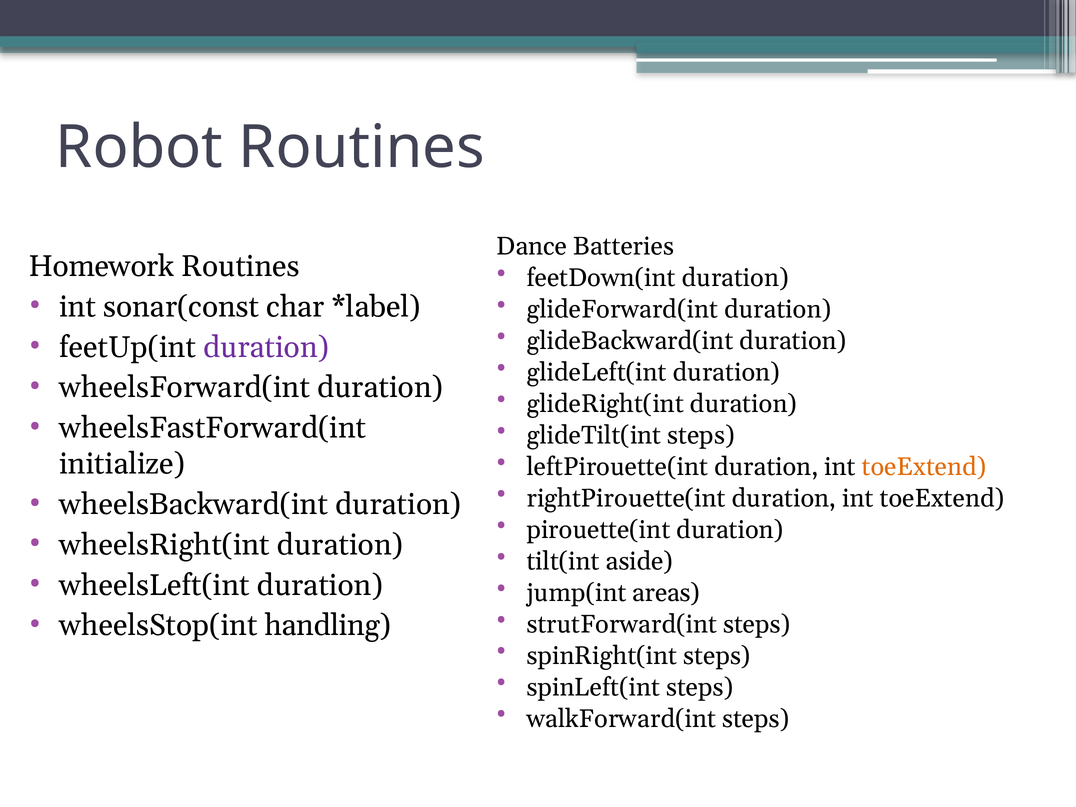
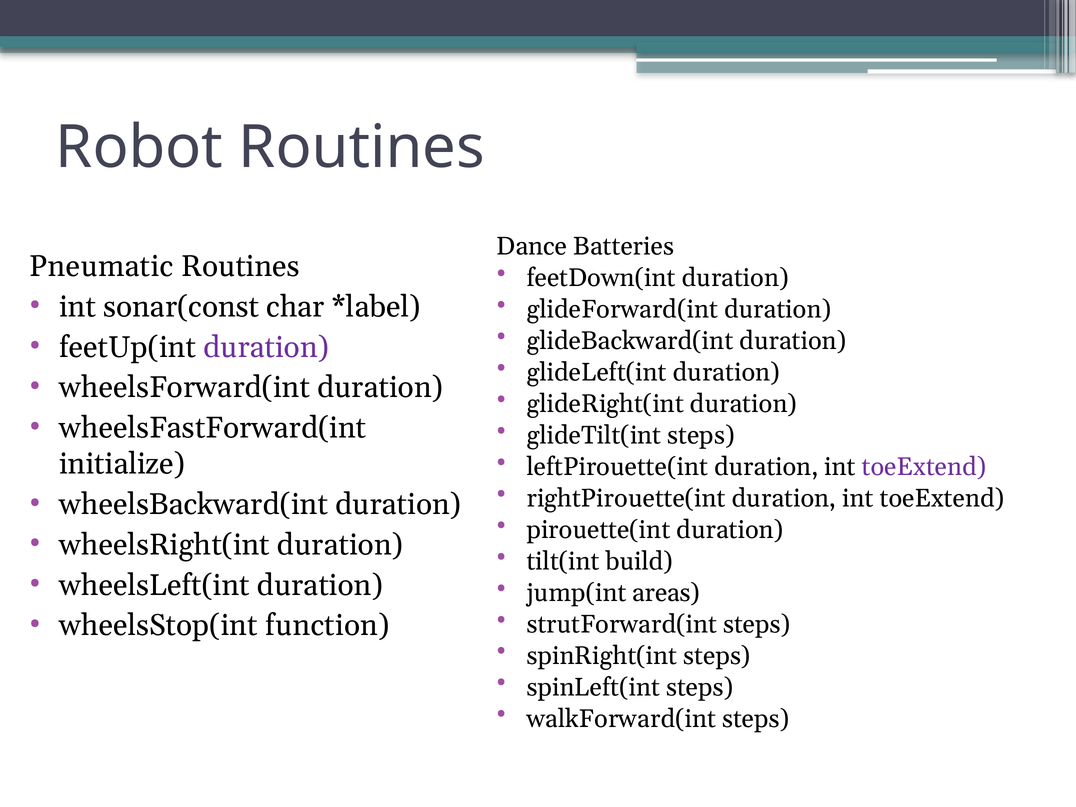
Homework: Homework -> Pneumatic
toeExtend at (924, 467) colour: orange -> purple
aside: aside -> build
handling: handling -> function
